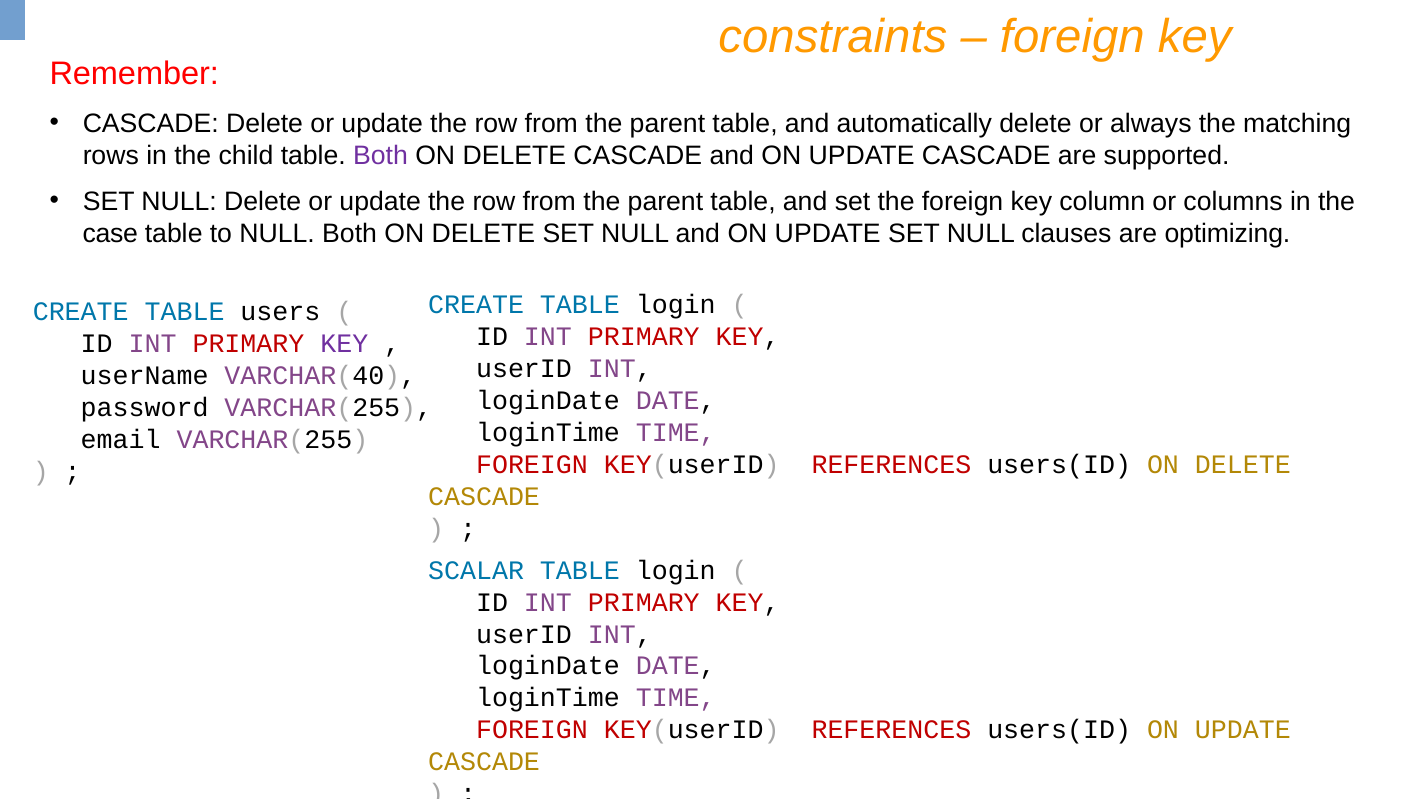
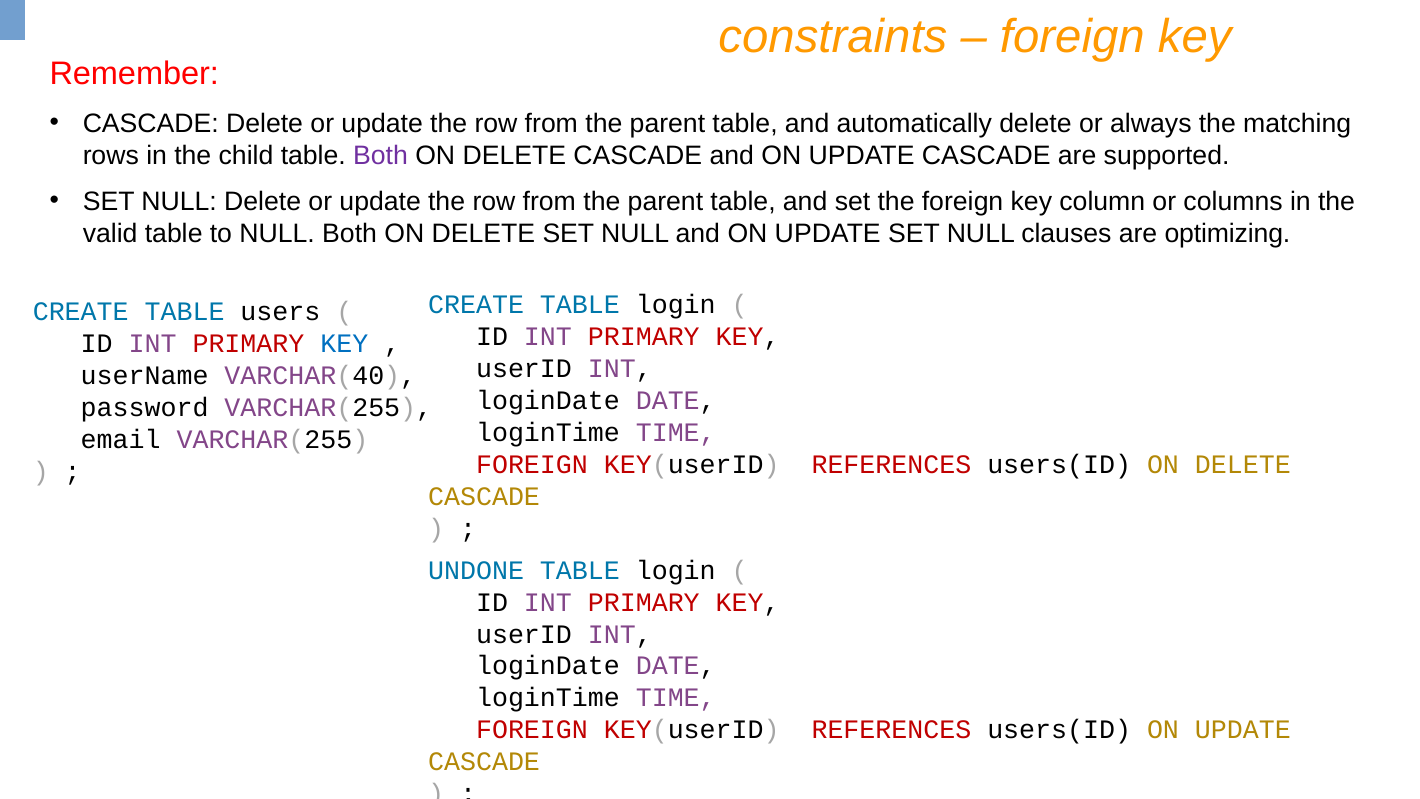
case: case -> valid
KEY at (344, 344) colour: purple -> blue
SCALAR: SCALAR -> UNDONE
